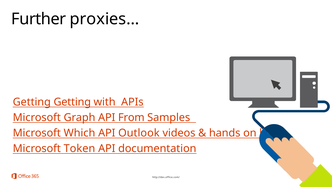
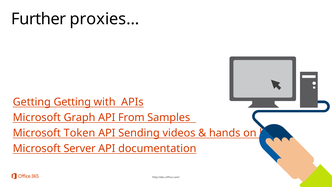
Which: Which -> Token
Outlook: Outlook -> Sending
Token: Token -> Server
